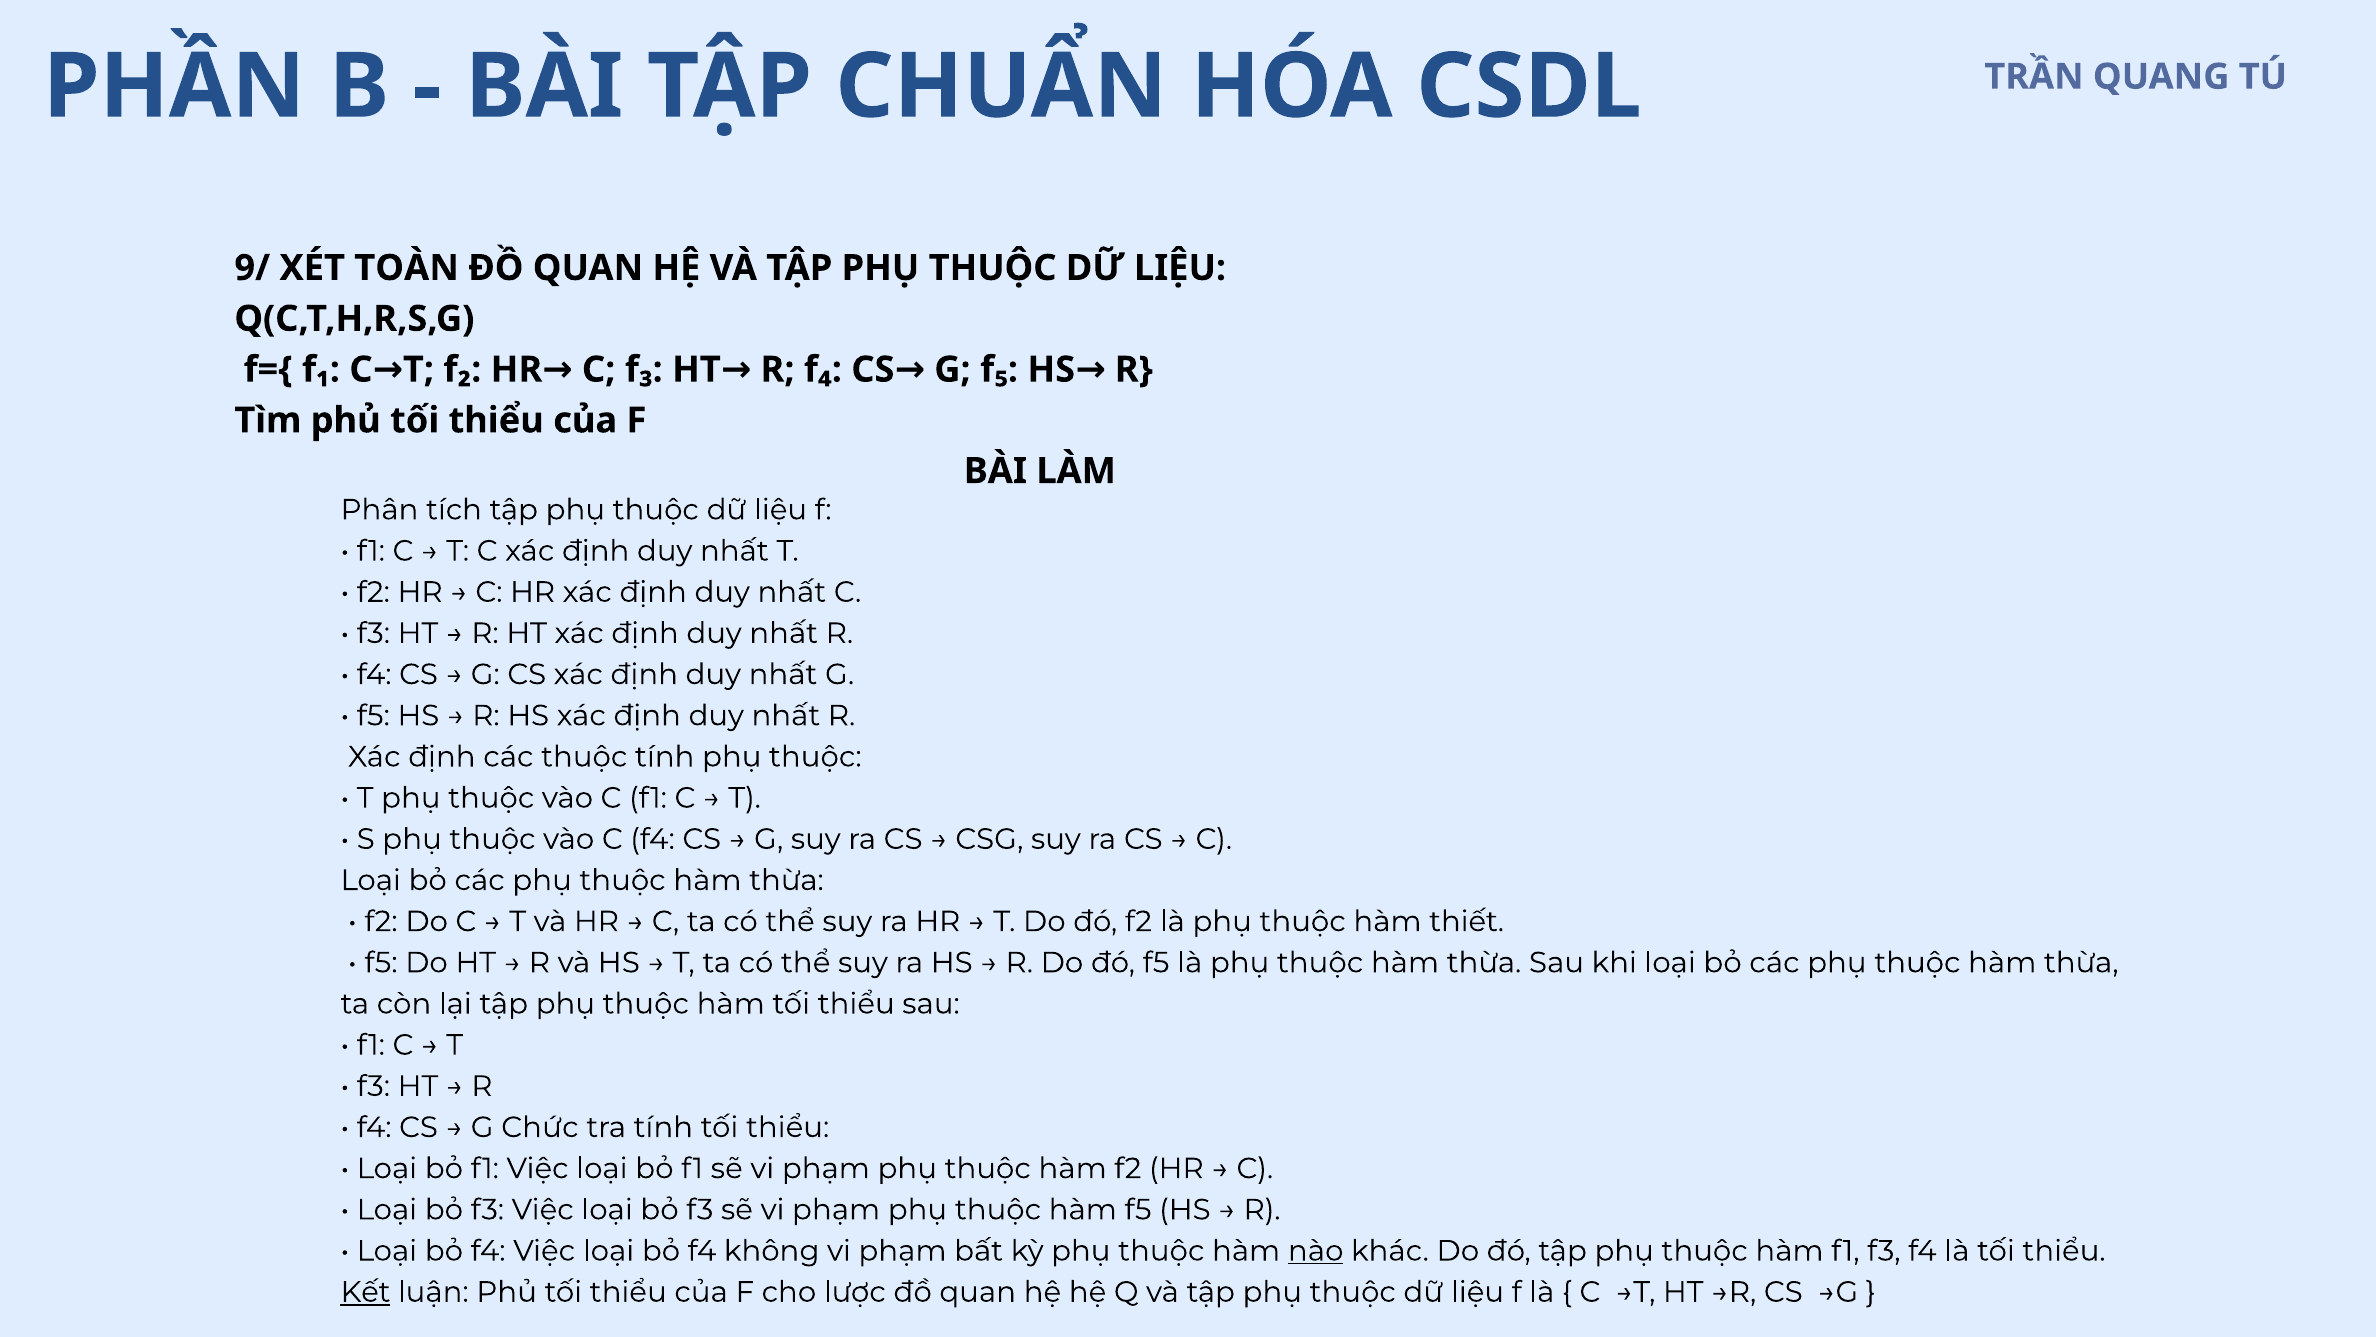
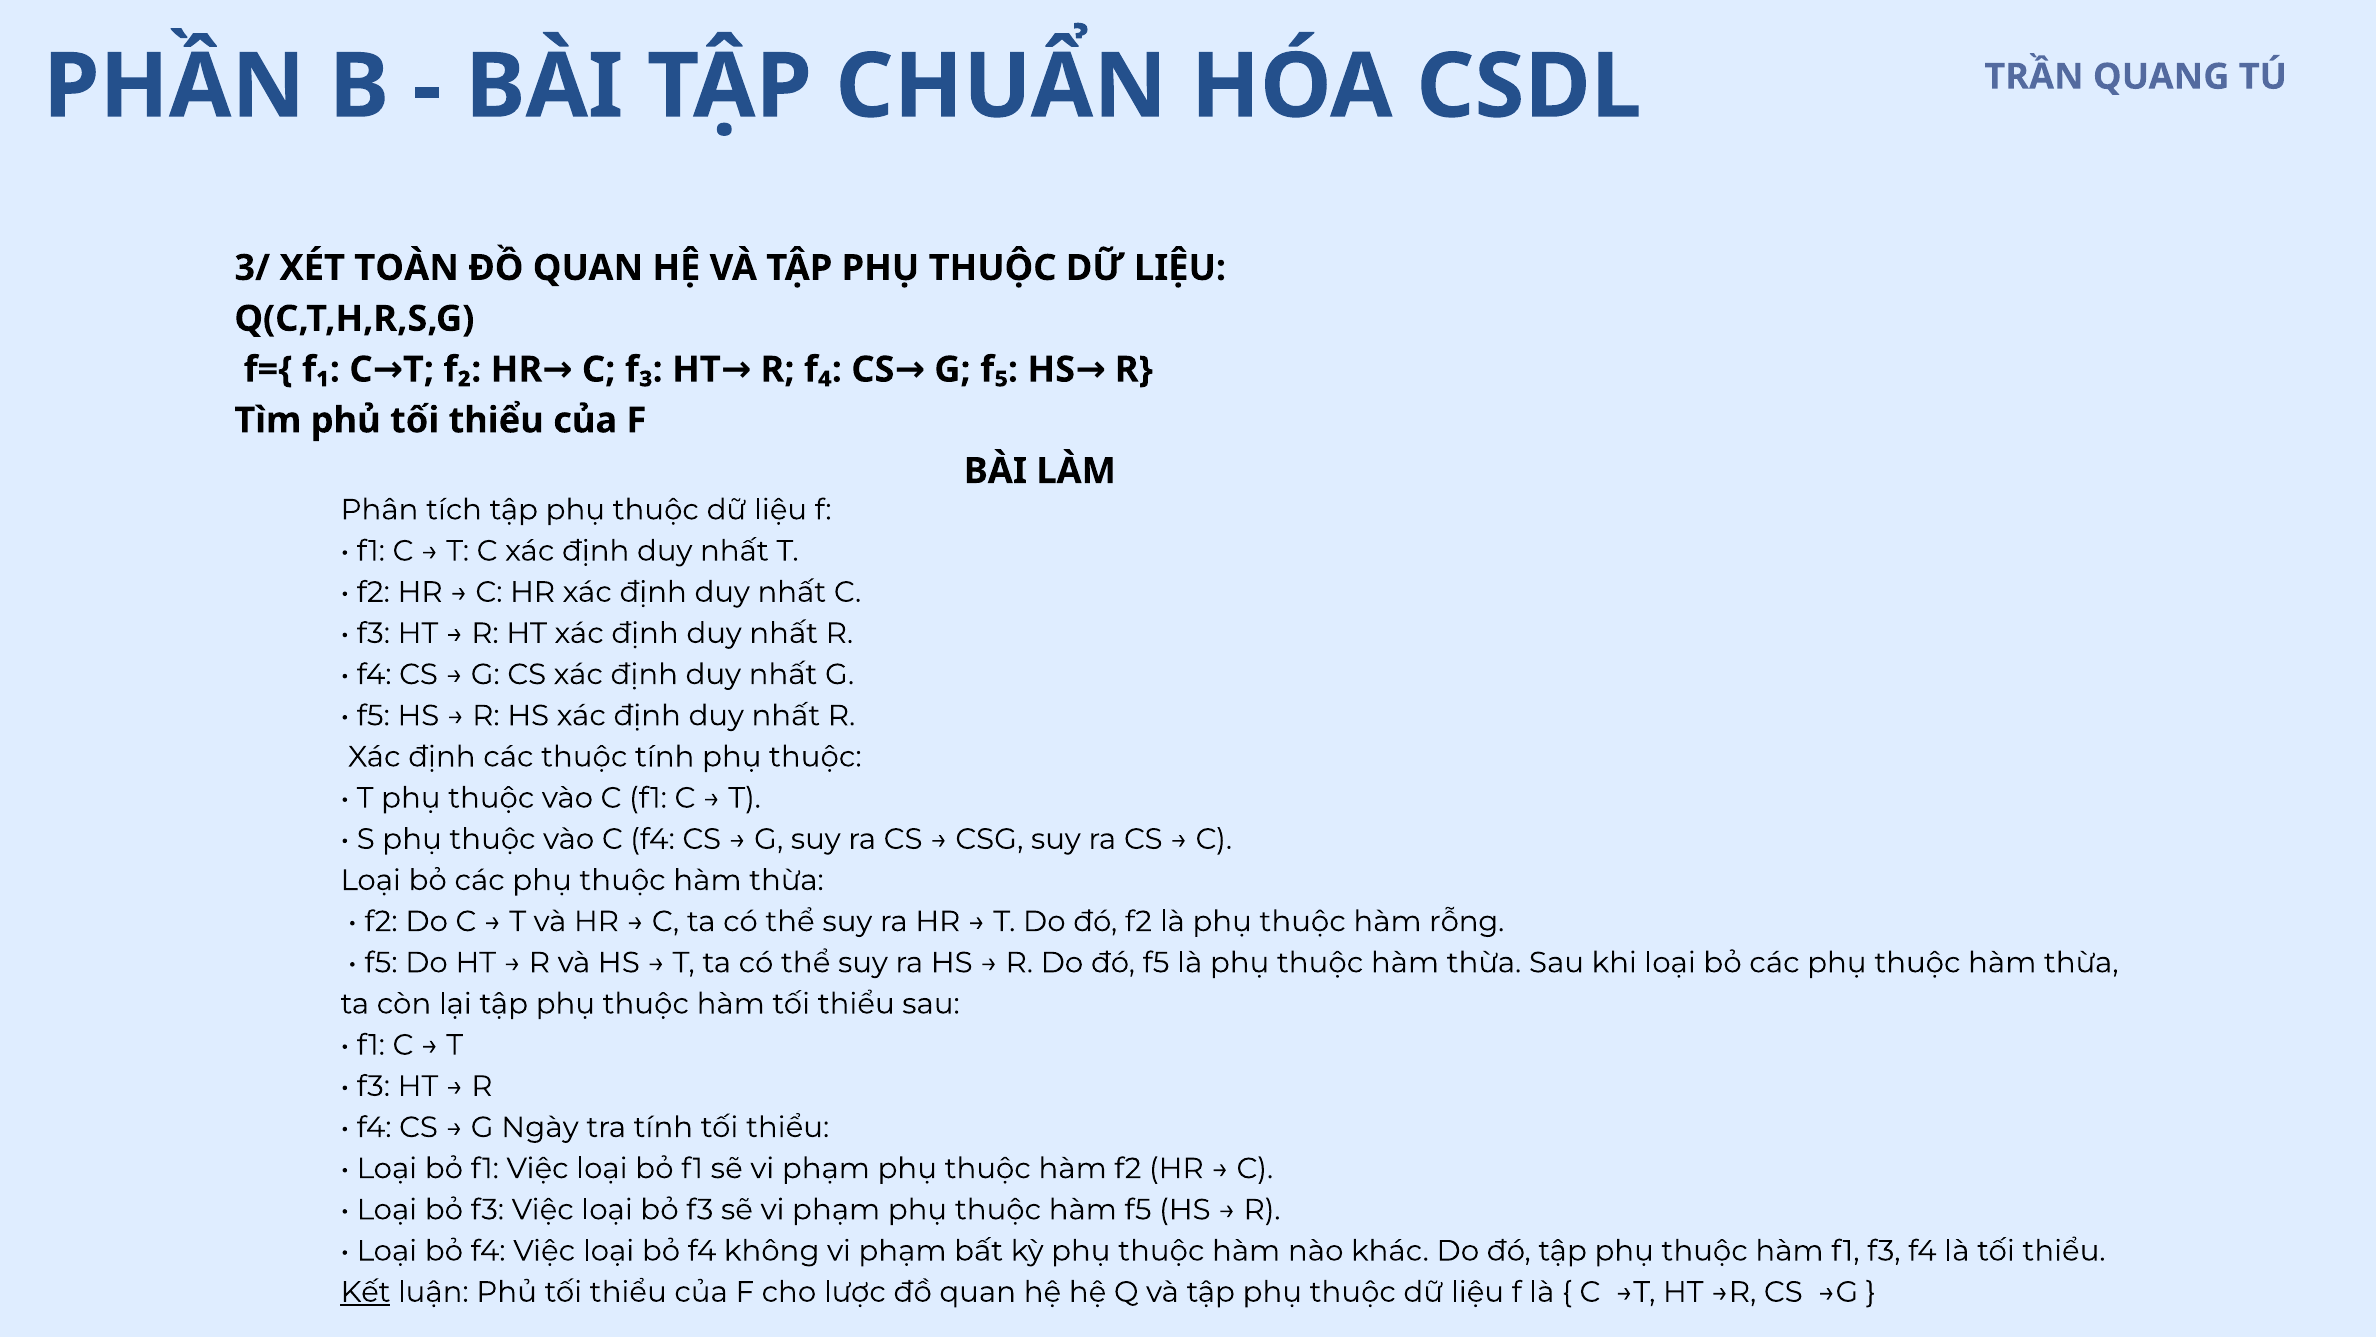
9/: 9/ -> 3/
thiết: thiết -> rỗng
Chức: Chức -> Ngày
nào underline: present -> none
